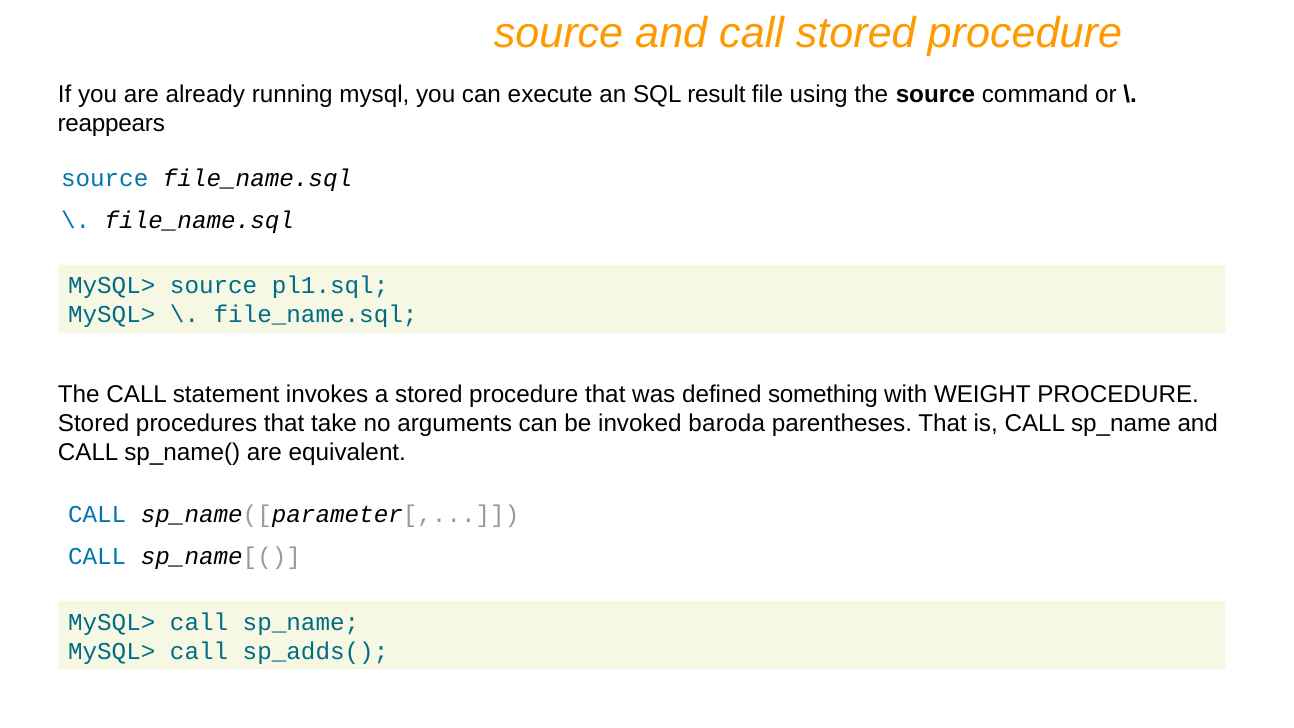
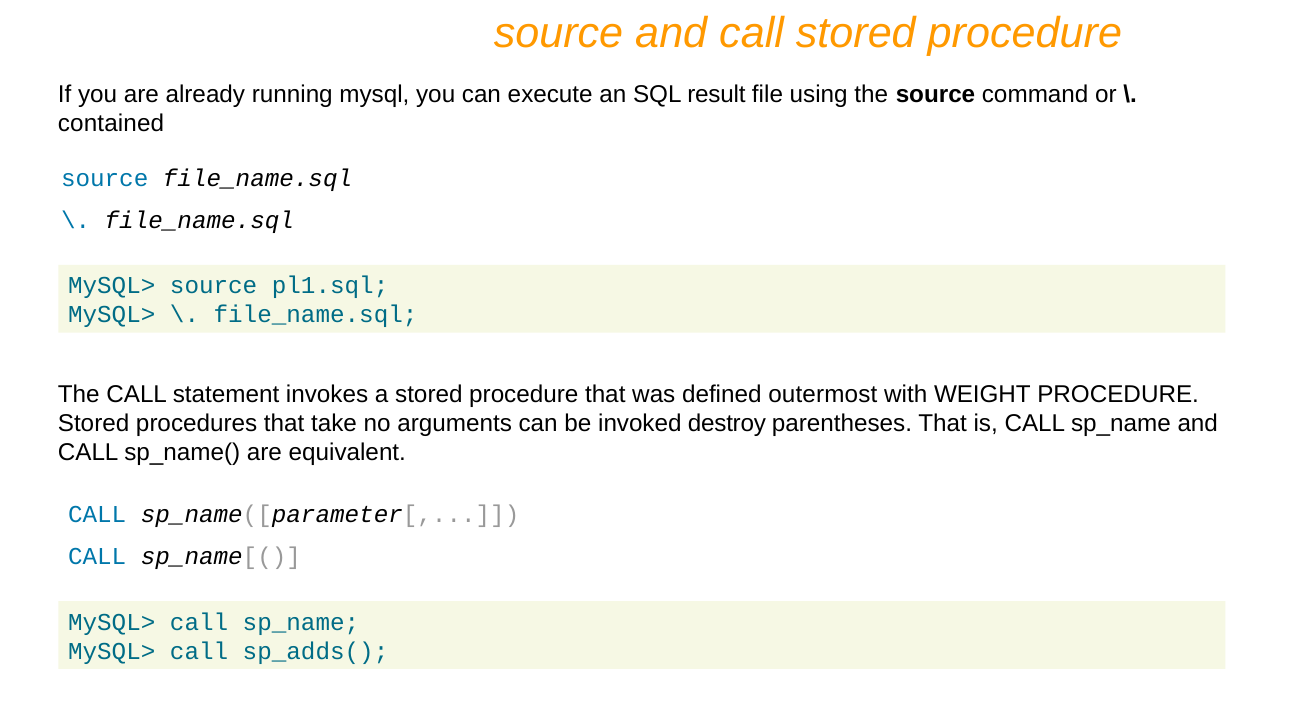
reappears: reappears -> contained
something: something -> outermost
baroda: baroda -> destroy
